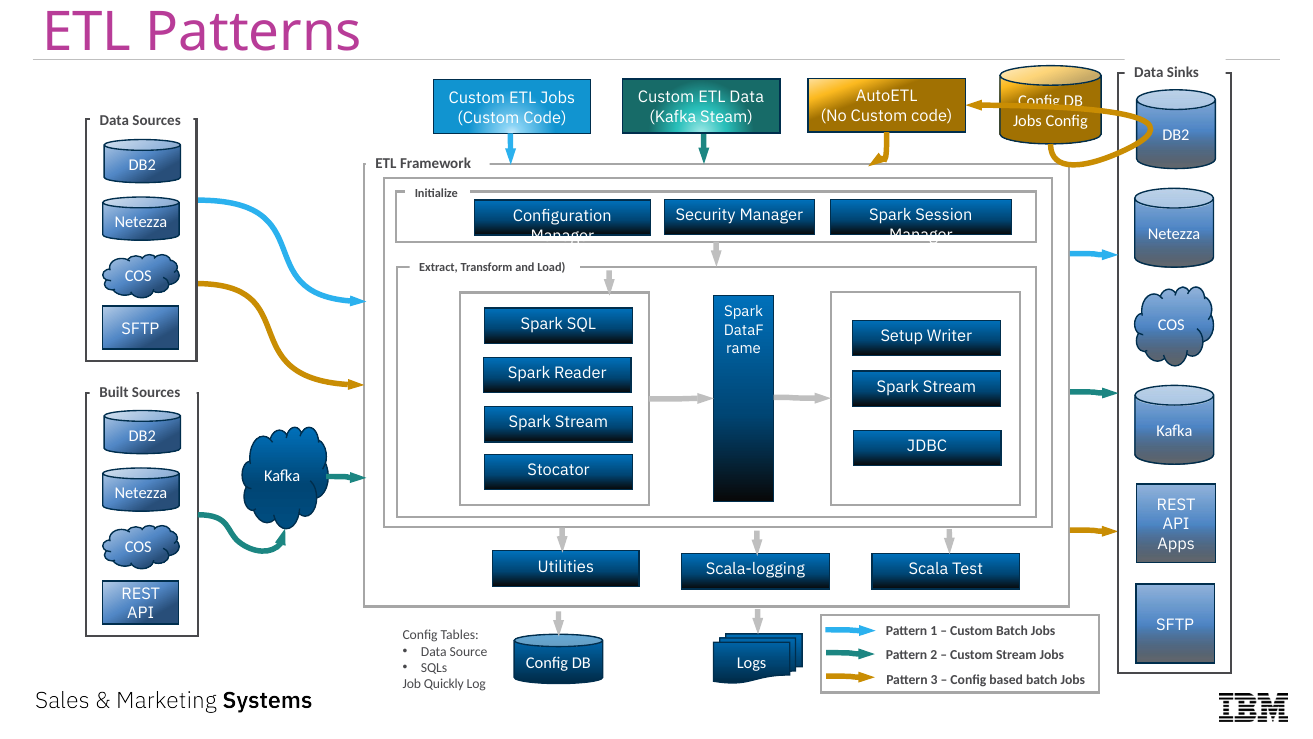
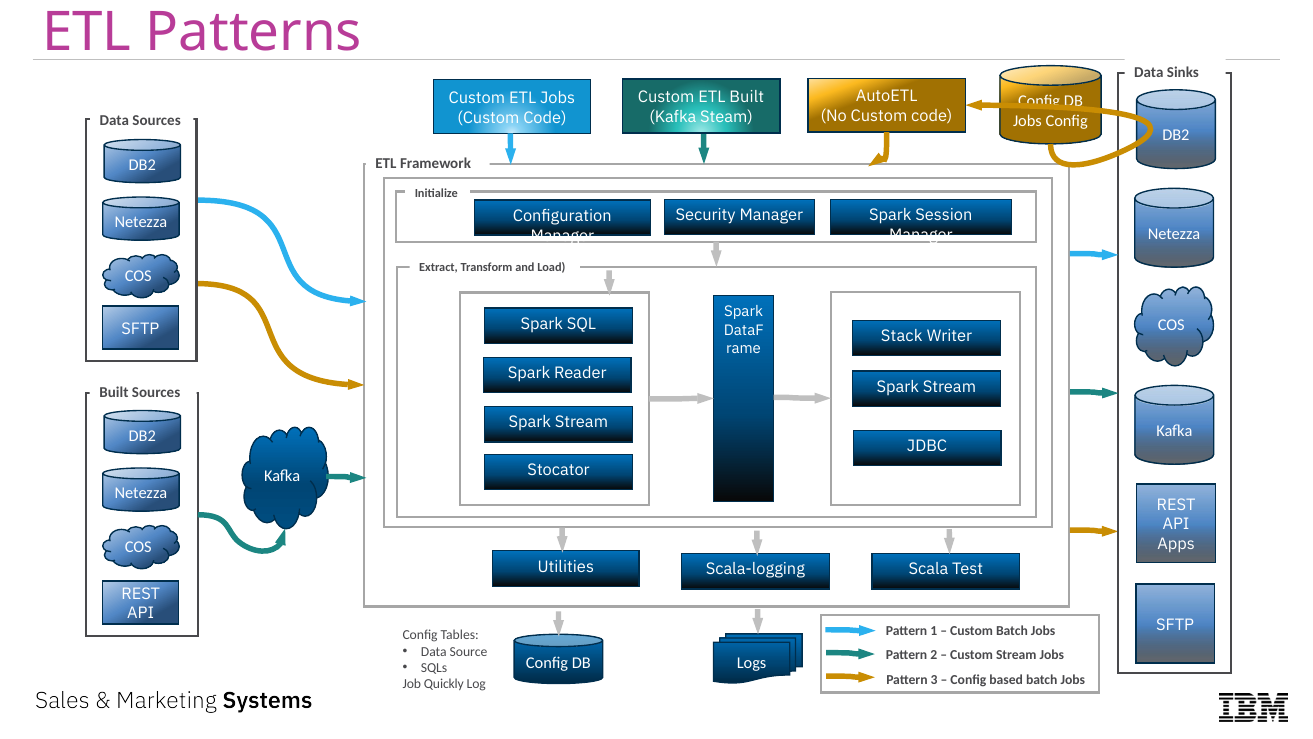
ETL Data: Data -> Built
Setup: Setup -> Stack
